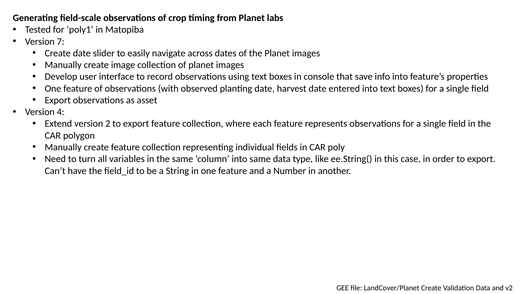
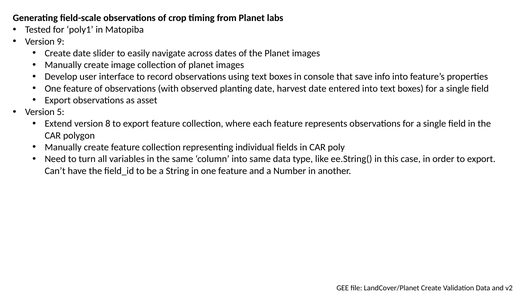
7: 7 -> 9
4: 4 -> 5
2: 2 -> 8
